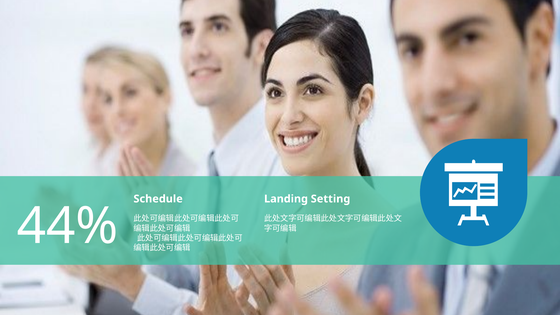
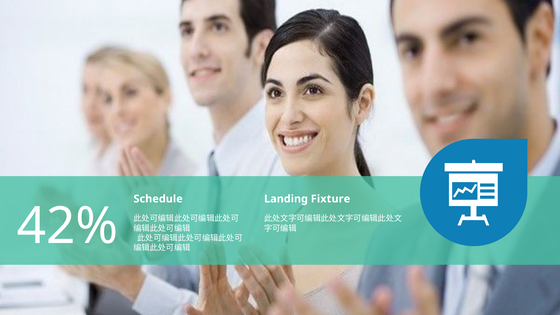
Setting: Setting -> Fixture
44%: 44% -> 42%
